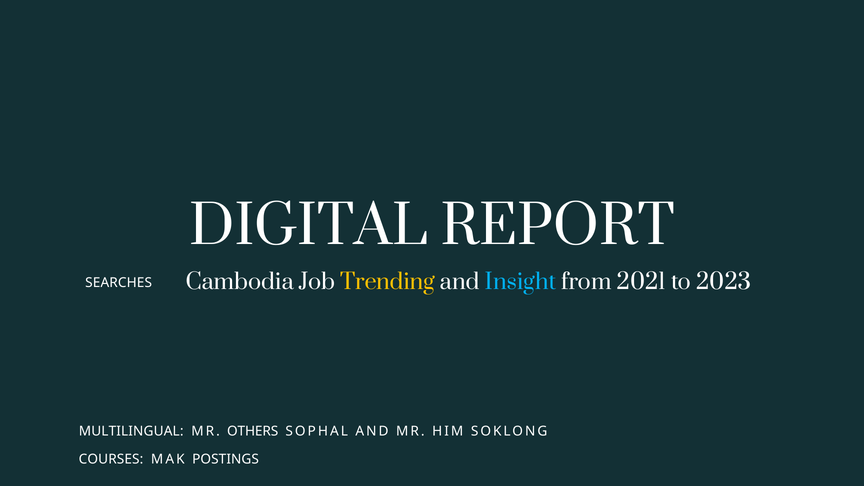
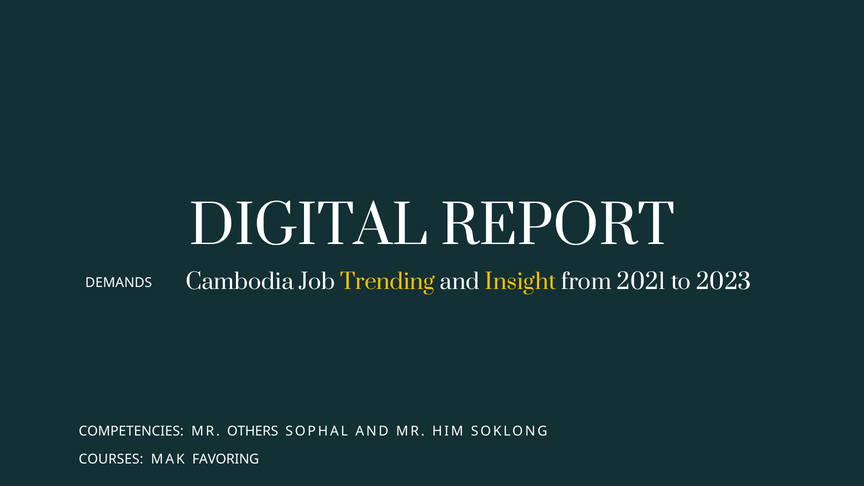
SEARCHES: SEARCHES -> DEMANDS
Insight colour: light blue -> yellow
MULTILINGUAL: MULTILINGUAL -> COMPETENCIES
POSTINGS: POSTINGS -> FAVORING
